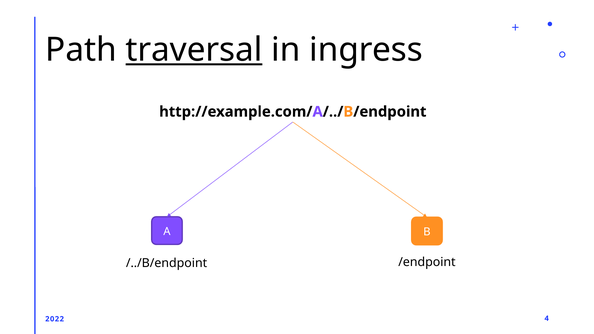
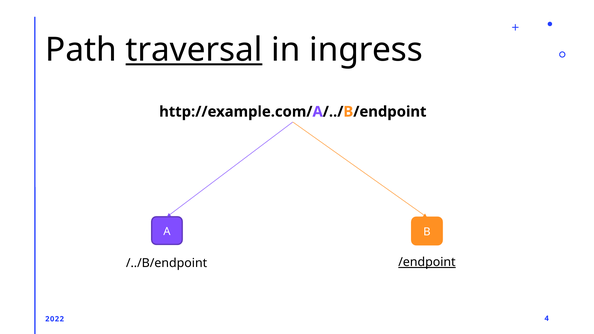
/endpoint underline: none -> present
